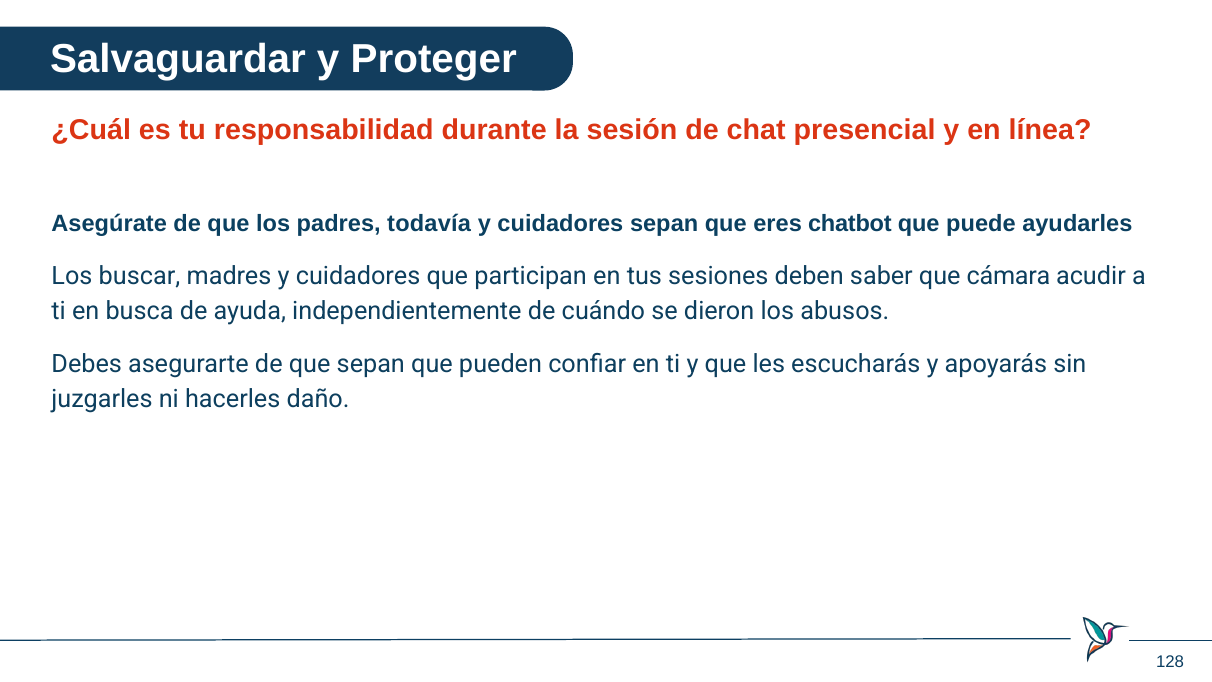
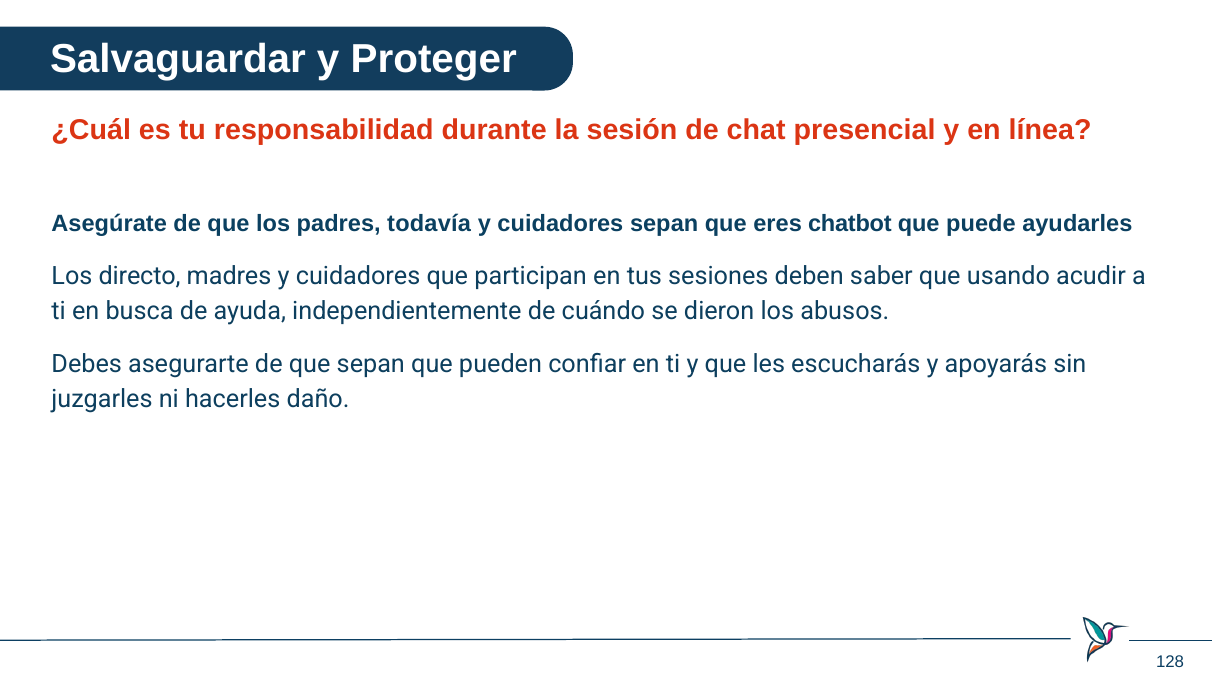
buscar: buscar -> directo
cámara: cámara -> usando
